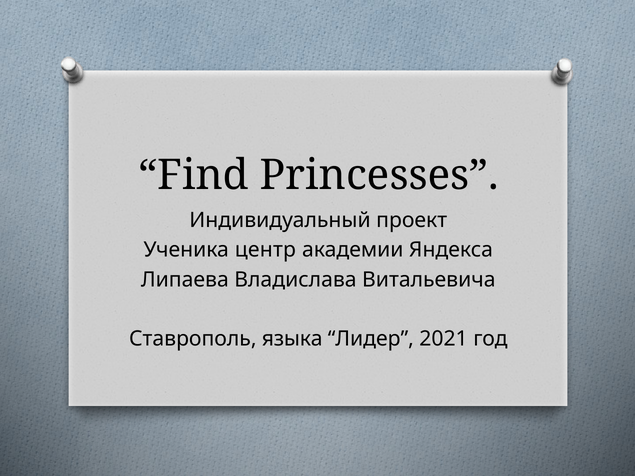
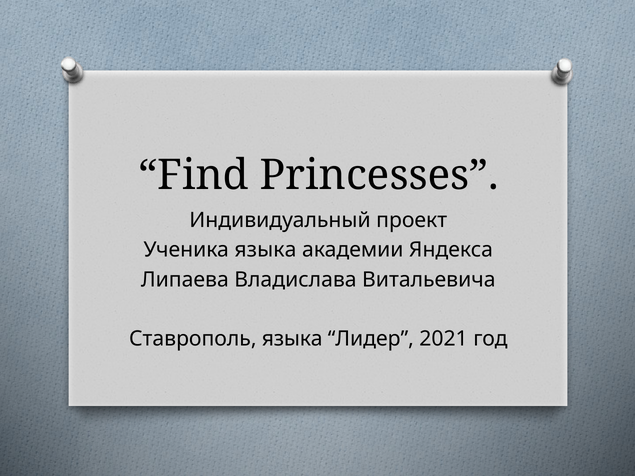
Ученика центр: центр -> языка
